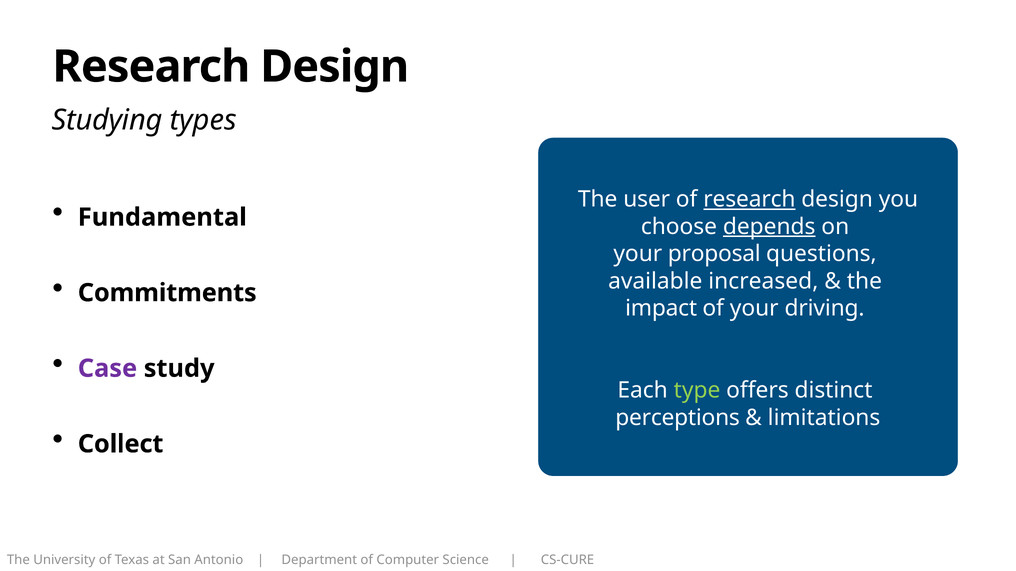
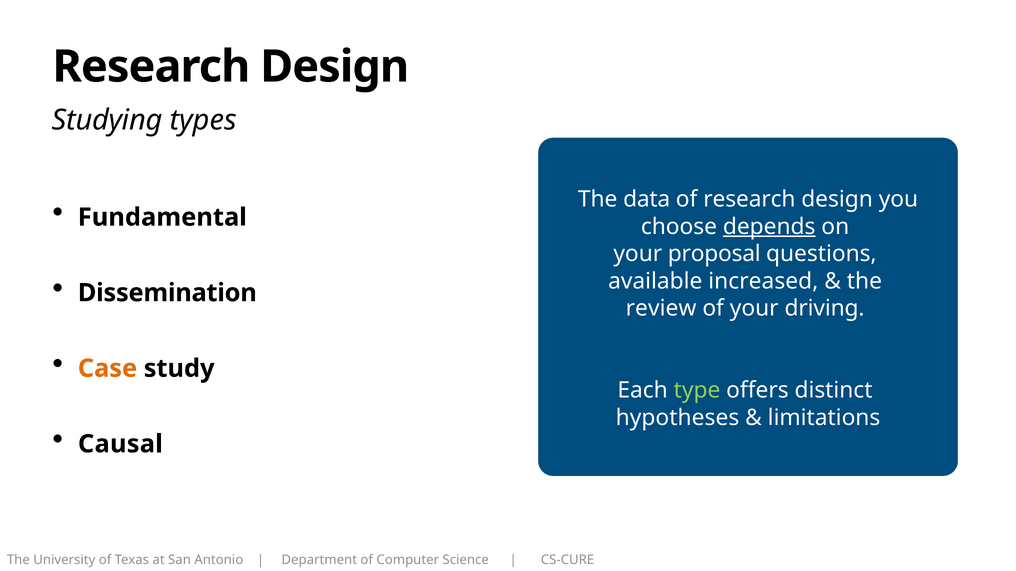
user: user -> data
research at (749, 199) underline: present -> none
Commitments: Commitments -> Dissemination
impact: impact -> review
Case colour: purple -> orange
perceptions: perceptions -> hypotheses
Collect: Collect -> Causal
